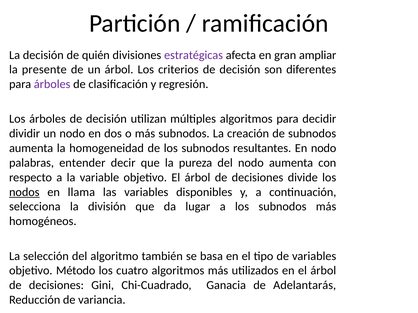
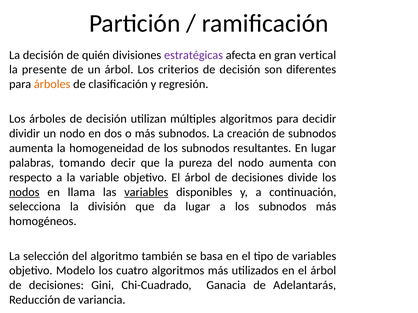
ampliar: ampliar -> vertical
árboles at (52, 84) colour: purple -> orange
En nodo: nodo -> lugar
entender: entender -> tomando
variables at (146, 192) underline: none -> present
Método: Método -> Modelo
